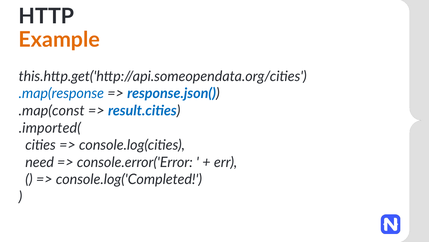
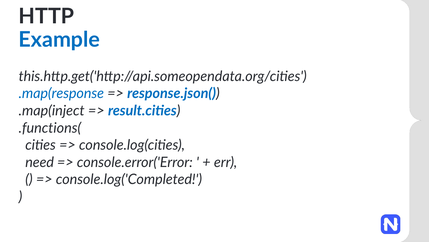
Example colour: orange -> blue
.map(const: .map(const -> .map(inject
.imported(: .imported( -> .functions(
